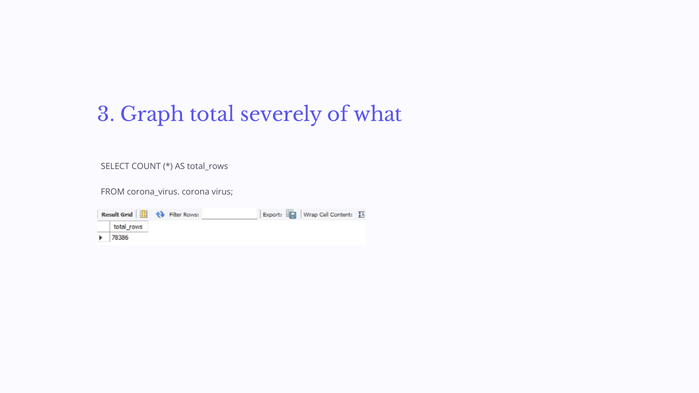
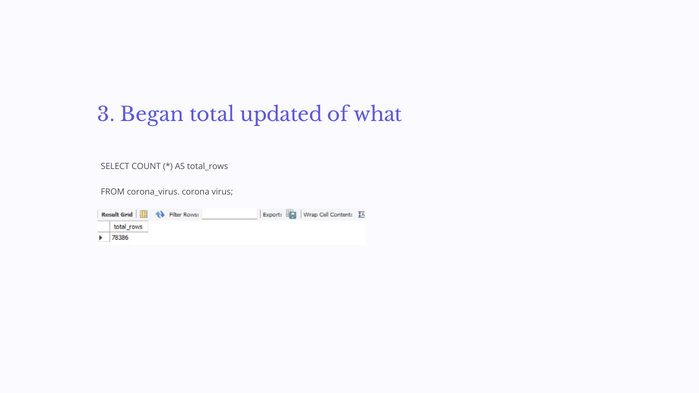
Graph: Graph -> Began
severely: severely -> updated
